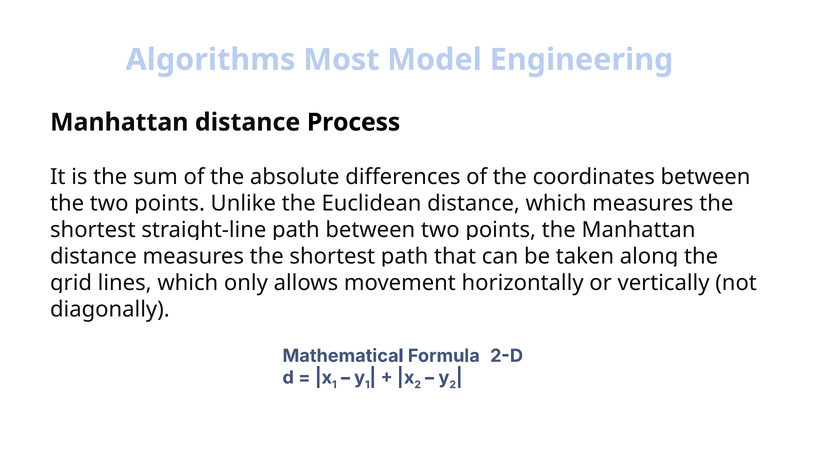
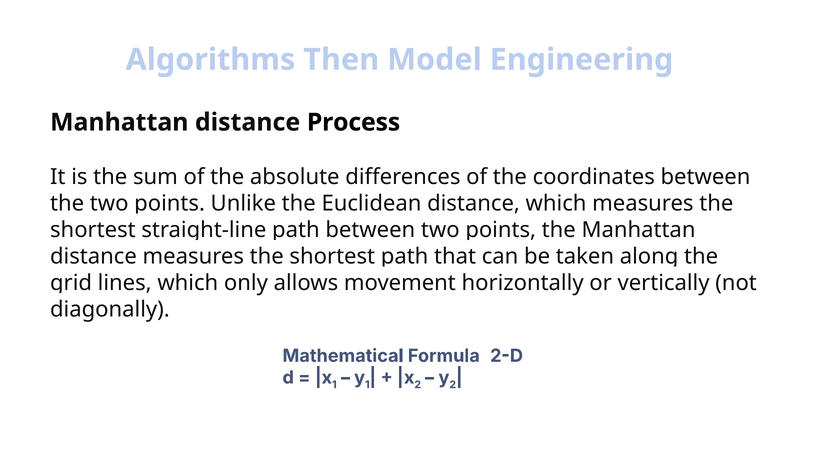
Most: Most -> Then
